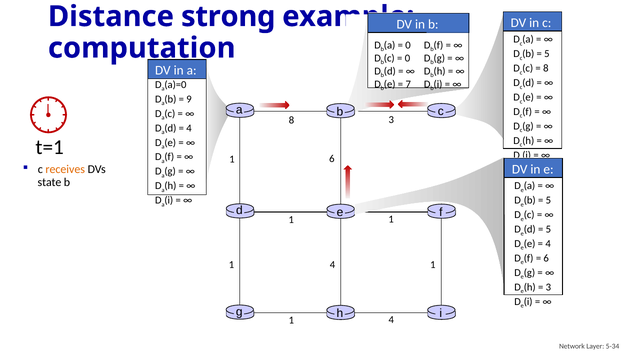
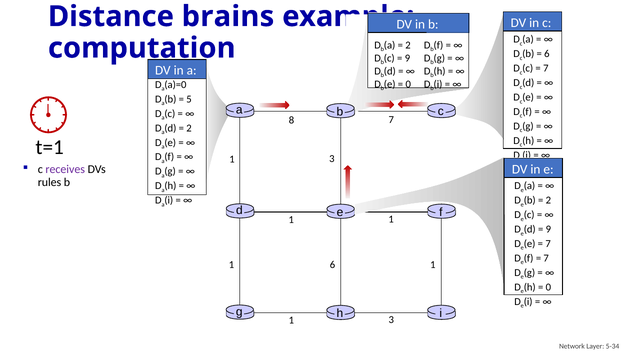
strong: strong -> brains
0 at (408, 45): 0 -> 2
5 at (547, 54): 5 -> 6
0 at (407, 58): 0 -> 9
8 at (546, 68): 8 -> 7
7 at (408, 84): 7 -> 0
9: 9 -> 5
8 3: 3 -> 7
4 at (189, 128): 4 -> 2
6 at (332, 159): 6 -> 3
receives colour: orange -> purple
state: state -> rules
5 at (548, 200): 5 -> 2
5 at (548, 229): 5 -> 9
4 at (548, 244): 4 -> 7
6 at (546, 258): 6 -> 7
4 at (333, 264): 4 -> 6
3 at (548, 287): 3 -> 0
4 at (391, 319): 4 -> 3
